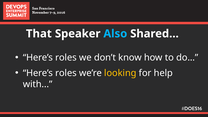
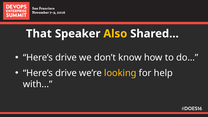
Also colour: light blue -> yellow
roles at (66, 58): roles -> drive
roles at (66, 73): roles -> drive
